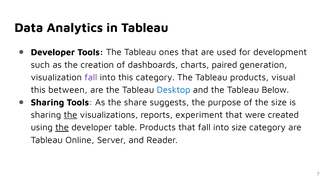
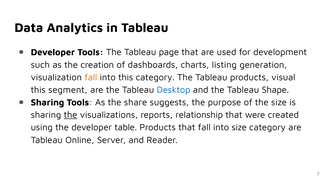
ones: ones -> page
paired: paired -> listing
fall at (91, 77) colour: purple -> orange
between: between -> segment
Below: Below -> Shape
experiment: experiment -> relationship
the at (62, 127) underline: present -> none
